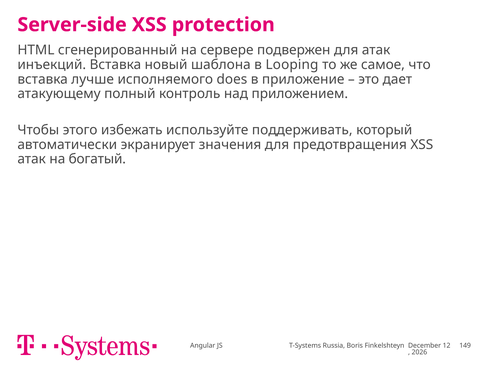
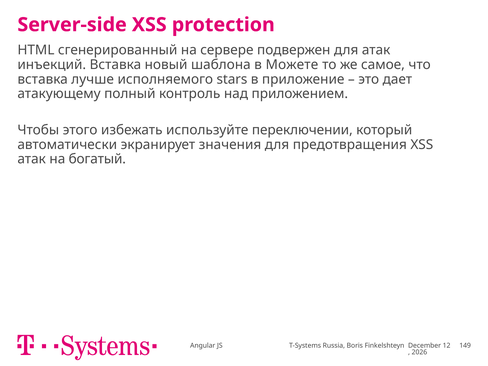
Looping: Looping -> Можете
does: does -> stars
поддерживать: поддерживать -> переключении
